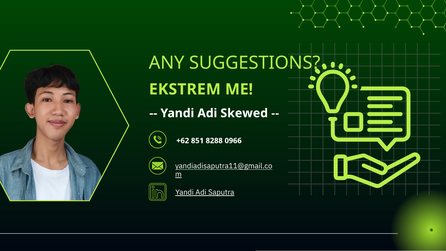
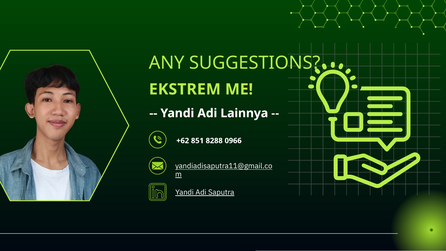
Skewed: Skewed -> Lainnya
